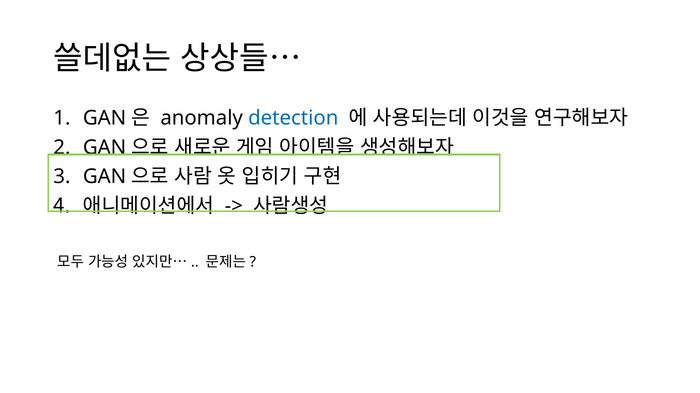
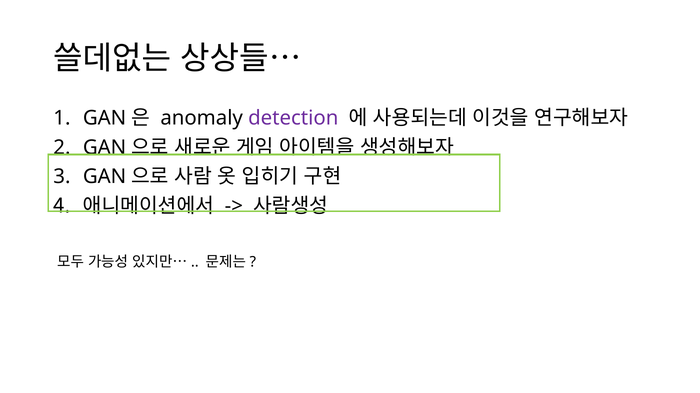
detection colour: blue -> purple
